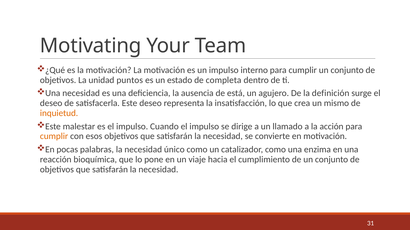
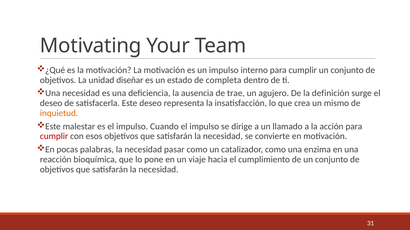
puntos: puntos -> diseñar
está: está -> trae
cumplir at (54, 137) colour: orange -> red
único: único -> pasar
